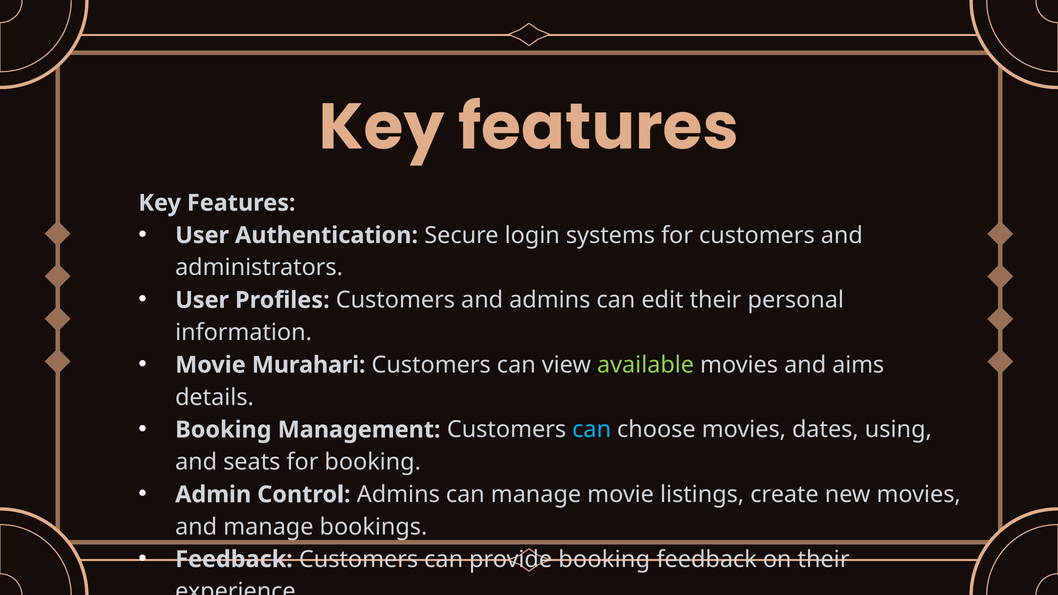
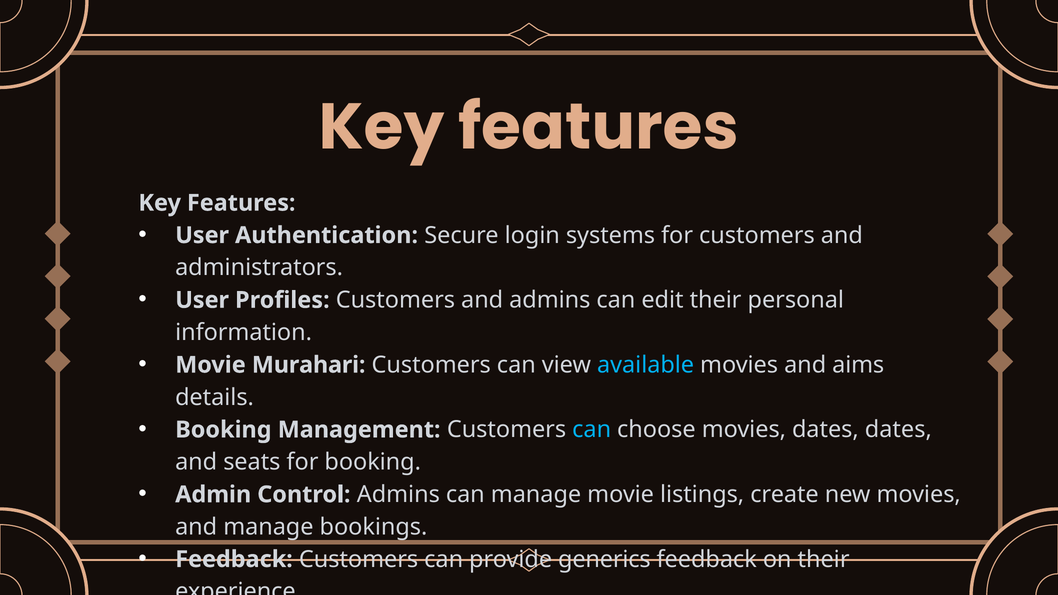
available colour: light green -> light blue
dates using: using -> dates
provide booking: booking -> generics
